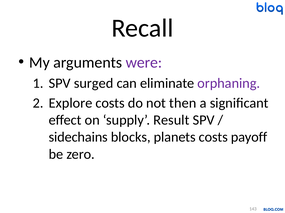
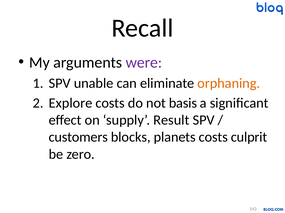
surged: surged -> unable
orphaning colour: purple -> orange
then: then -> basis
sidechains: sidechains -> customers
payoff: payoff -> culprit
